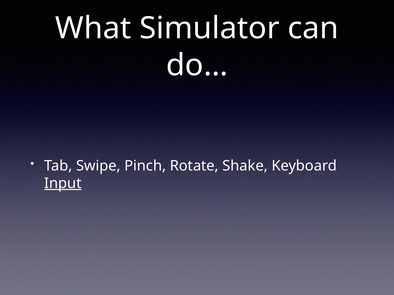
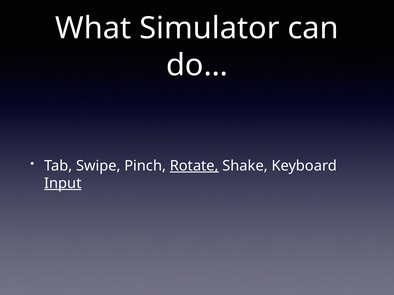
Rotate underline: none -> present
